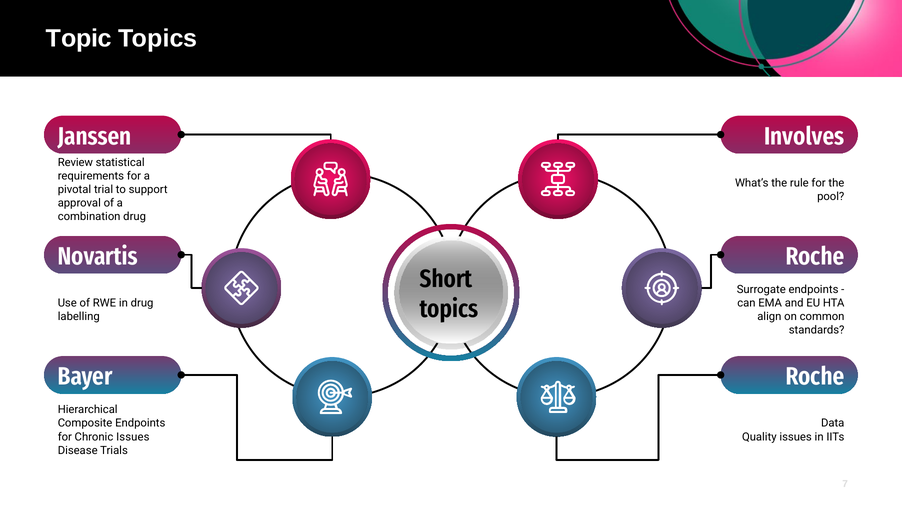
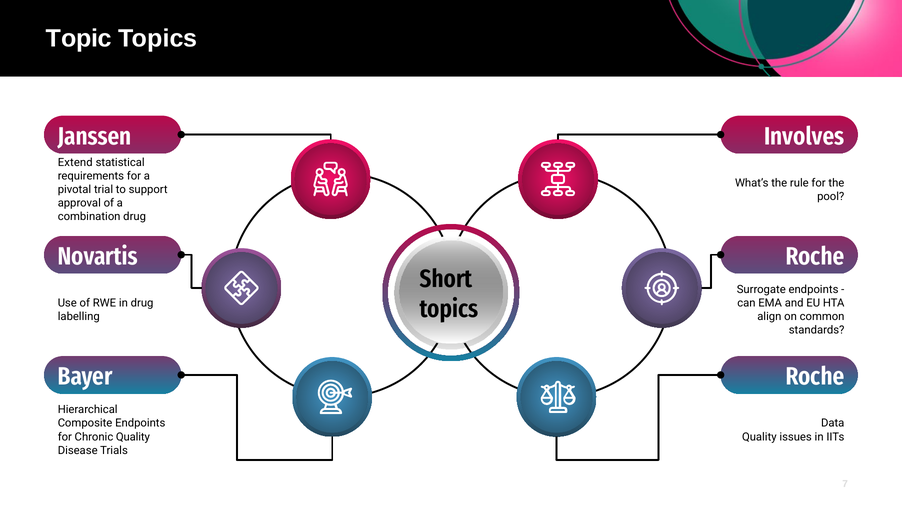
Review: Review -> Extend
Chronic Issues: Issues -> Quality
